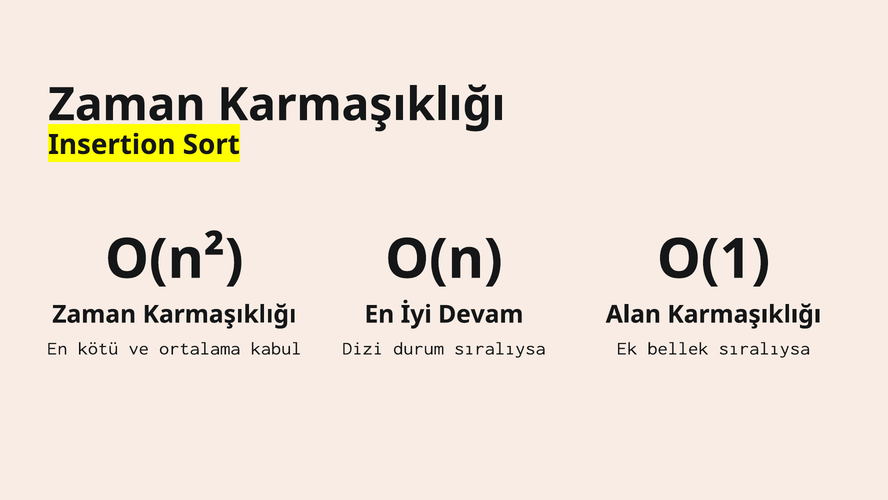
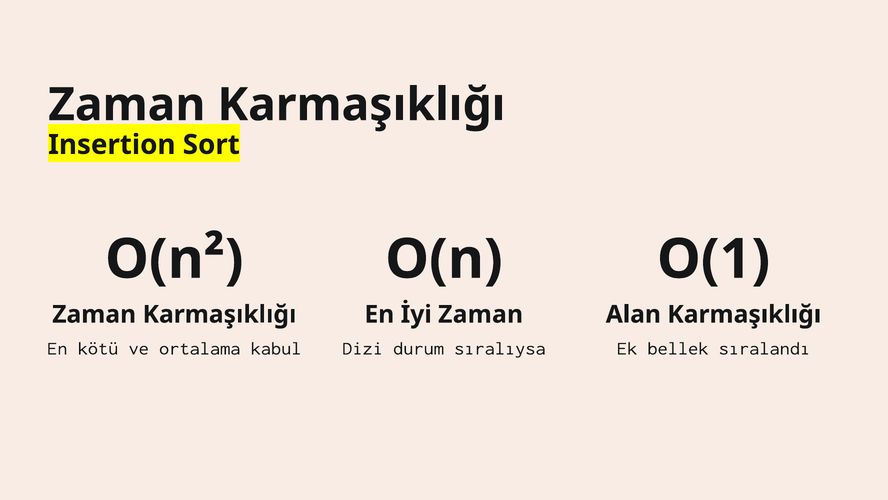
İyi Devam: Devam -> Zaman
bellek sıralıysa: sıralıysa -> sıralandı
